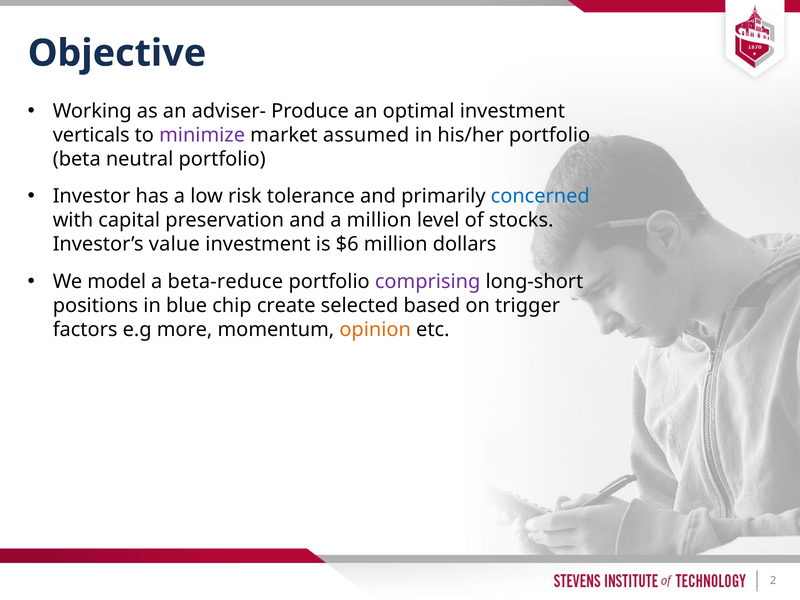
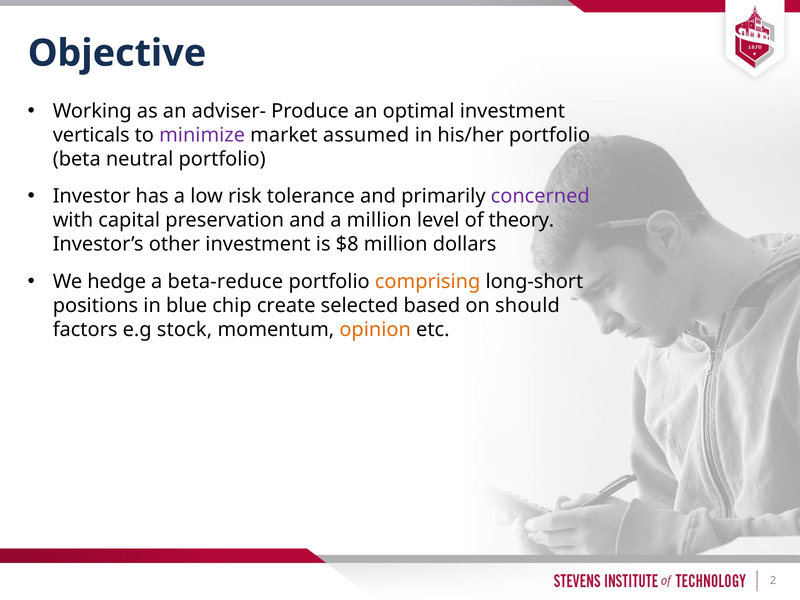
concerned colour: blue -> purple
stocks: stocks -> theory
value: value -> other
$6: $6 -> $8
model: model -> hedge
comprising colour: purple -> orange
trigger: trigger -> should
more: more -> stock
